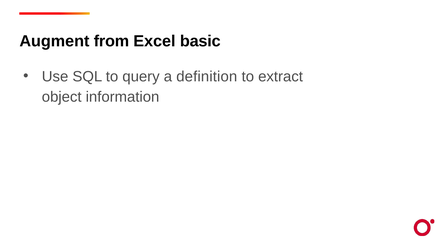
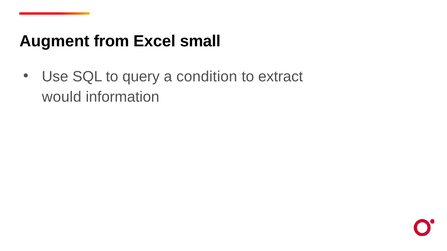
basic: basic -> small
definition: definition -> condition
object: object -> would
